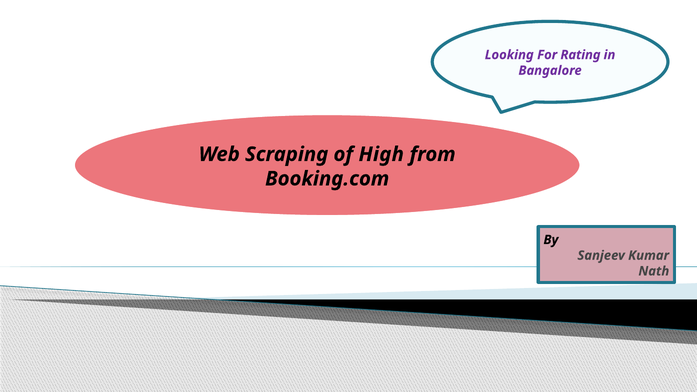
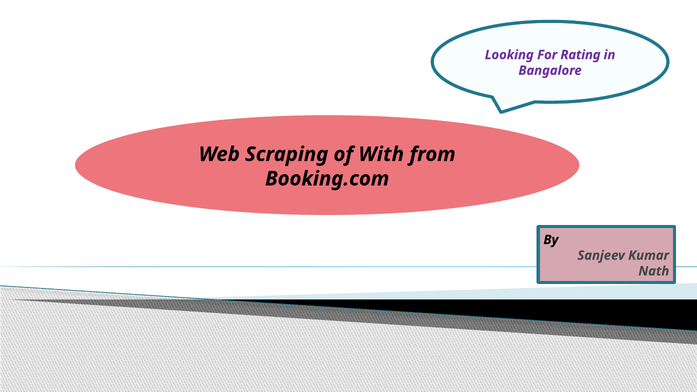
High: High -> With
